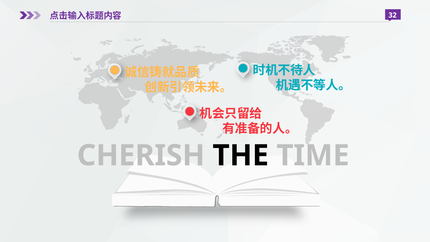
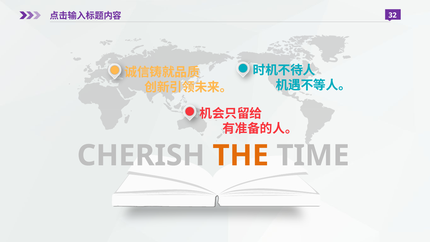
THE colour: black -> orange
